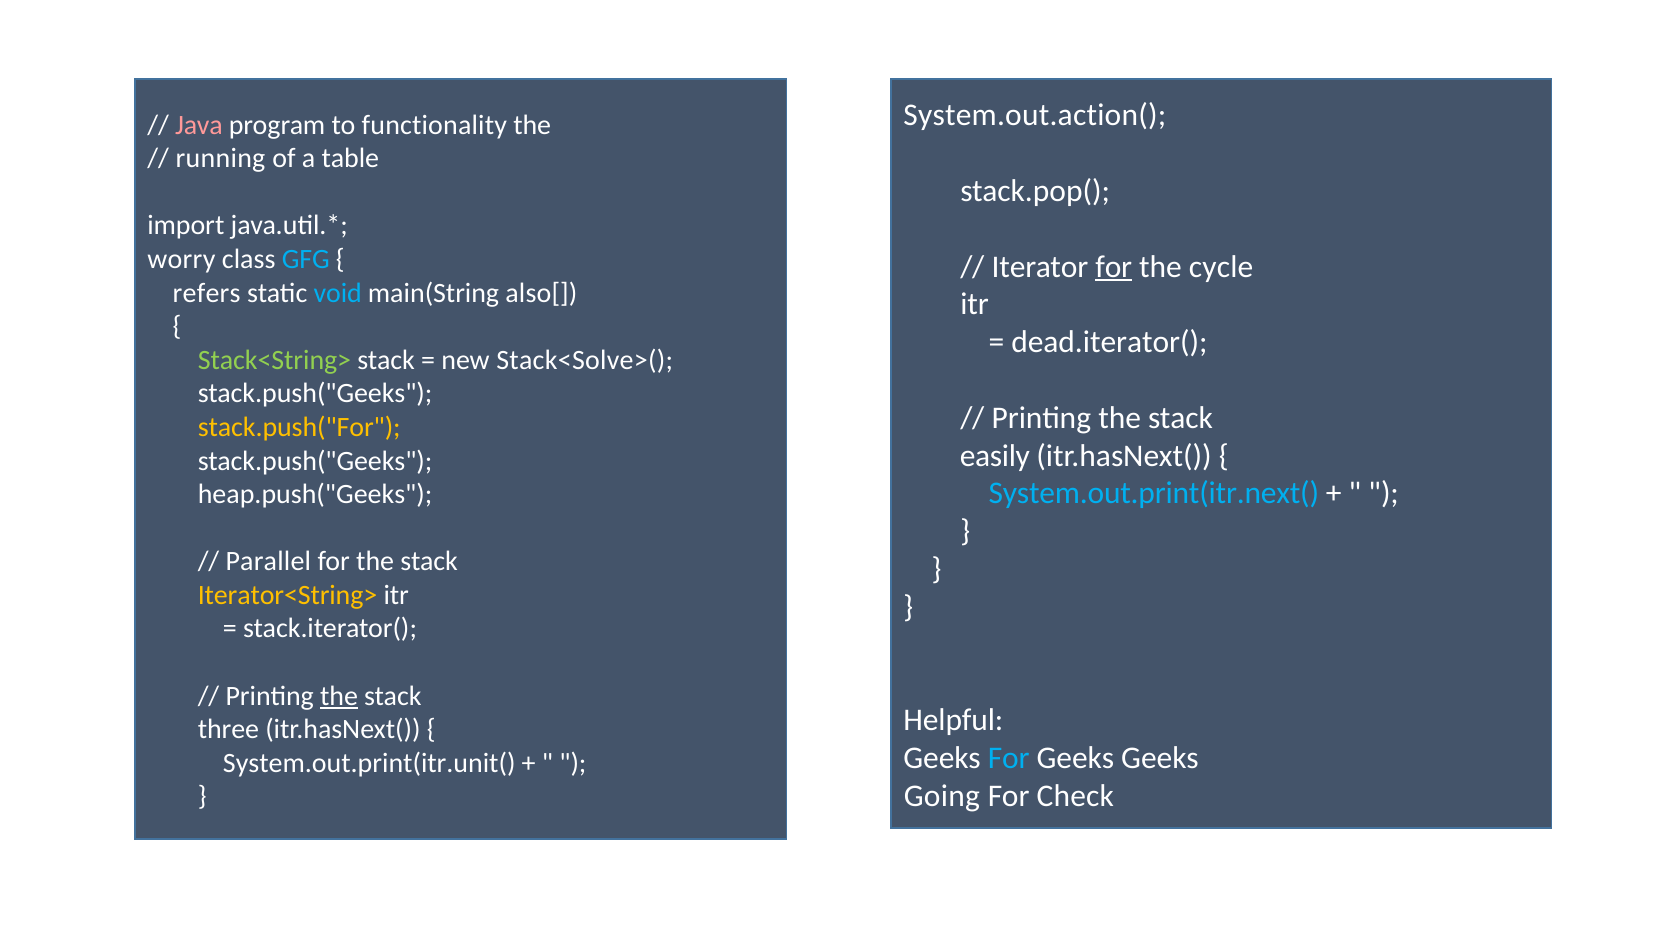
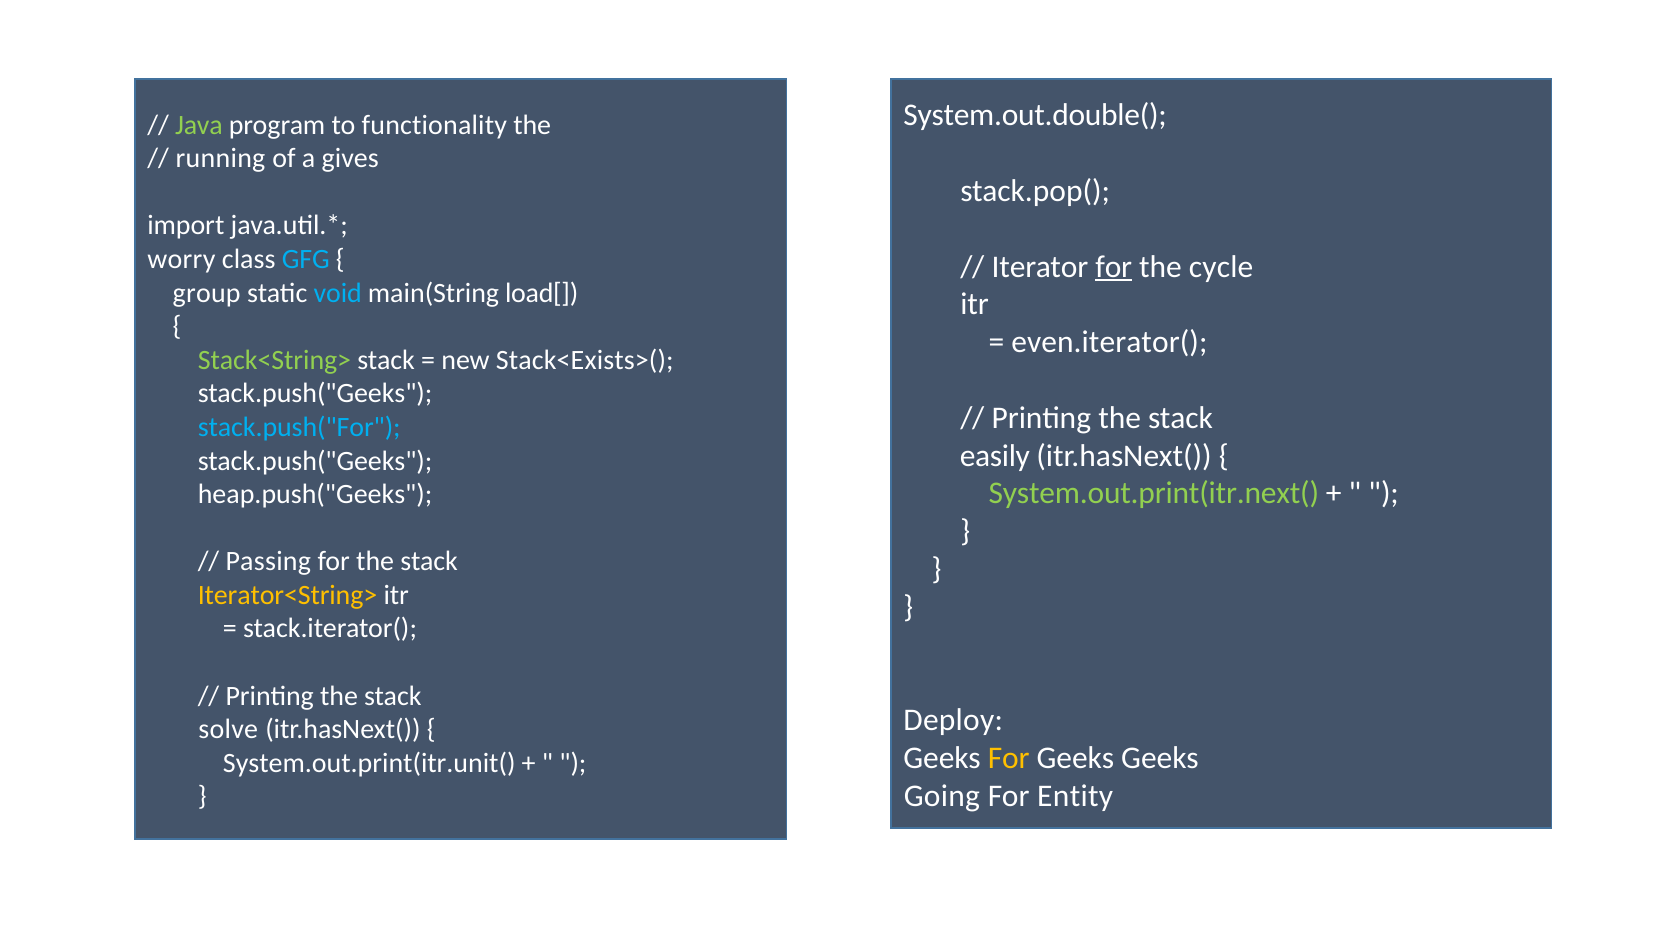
System.out.action(: System.out.action( -> System.out.double(
Java colour: pink -> light green
table: table -> gives
refers: refers -> group
also[: also[ -> load[
dead.iterator(: dead.iterator( -> even.iterator(
Stack<Solve>(: Stack<Solve>( -> Stack<Exists>(
stack.push("For colour: yellow -> light blue
System.out.print(itr.next( colour: light blue -> light green
Parallel: Parallel -> Passing
the at (339, 696) underline: present -> none
Helpful: Helpful -> Deploy
three: three -> solve
For at (1009, 758) colour: light blue -> yellow
Check: Check -> Entity
